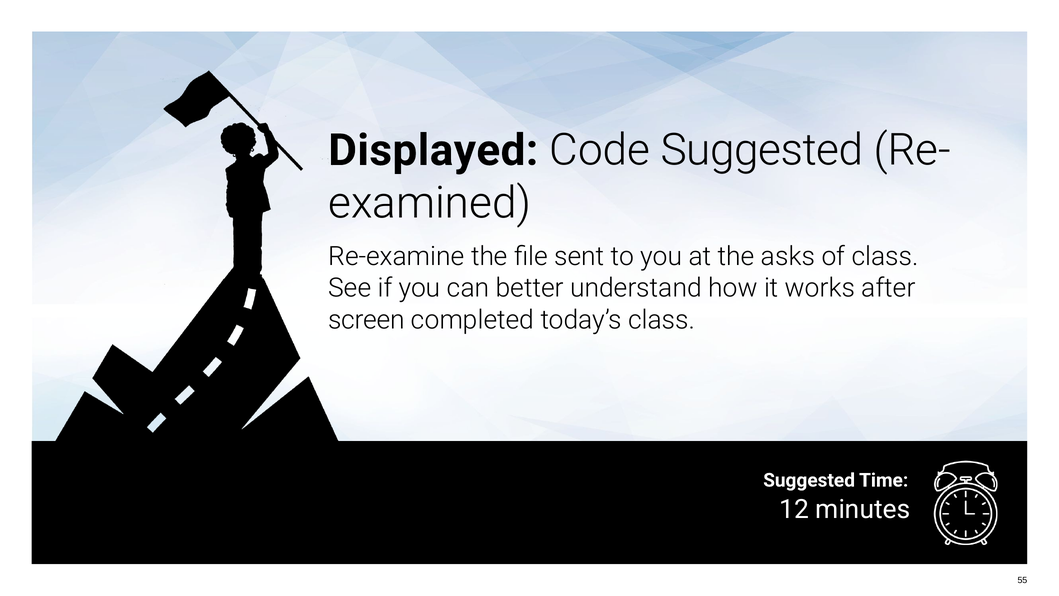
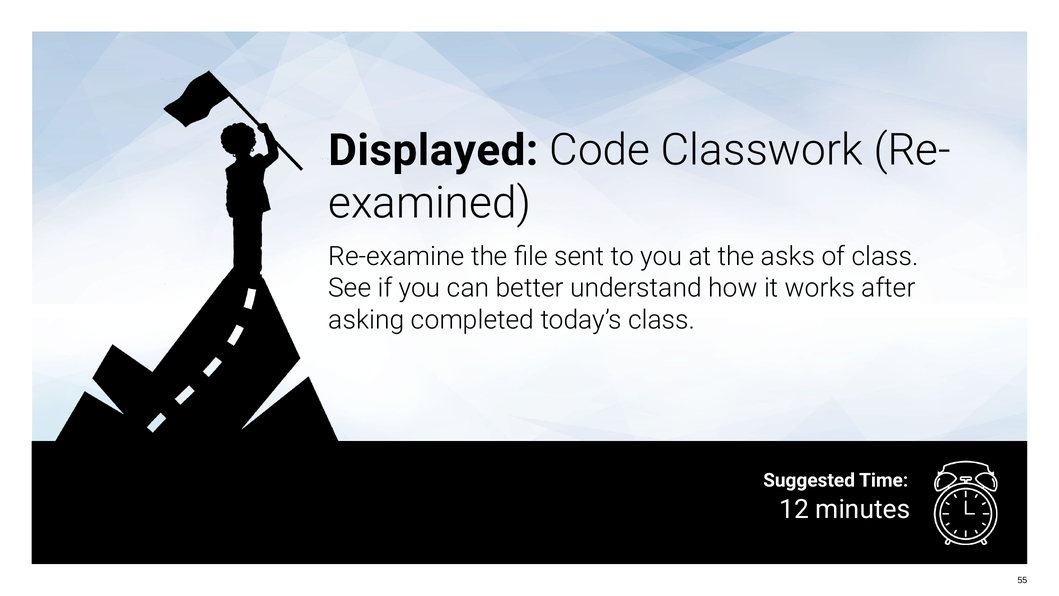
Code Suggested: Suggested -> Classwork
screen: screen -> asking
